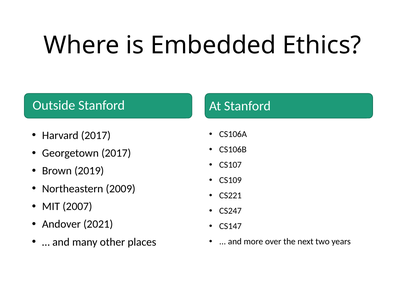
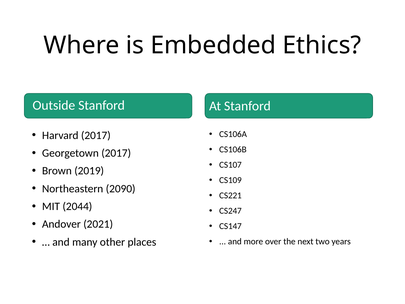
2009: 2009 -> 2090
2007: 2007 -> 2044
